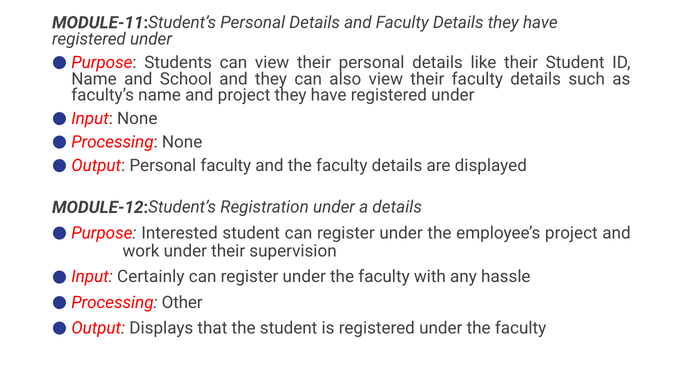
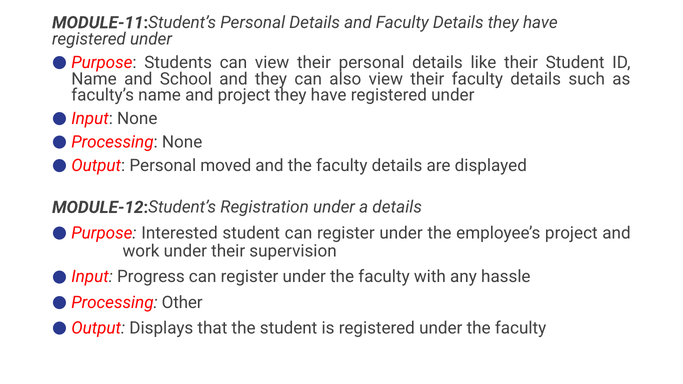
Personal faculty: faculty -> moved
Certainly: Certainly -> Progress
